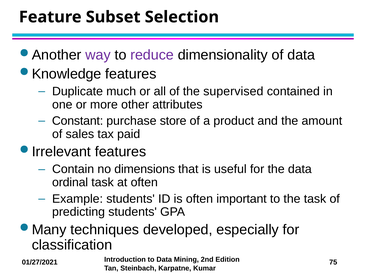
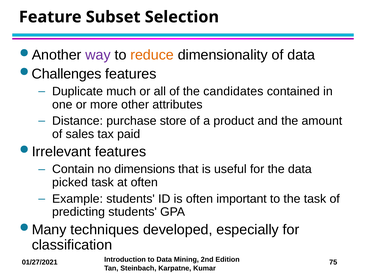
reduce colour: purple -> orange
Knowledge: Knowledge -> Challenges
supervised: supervised -> candidates
Constant: Constant -> Distance
ordinal: ordinal -> picked
